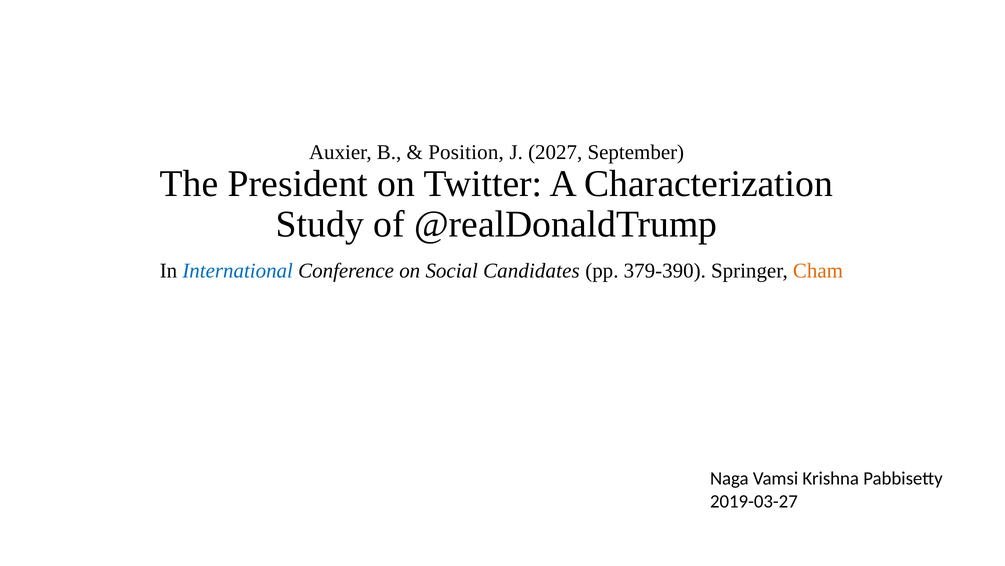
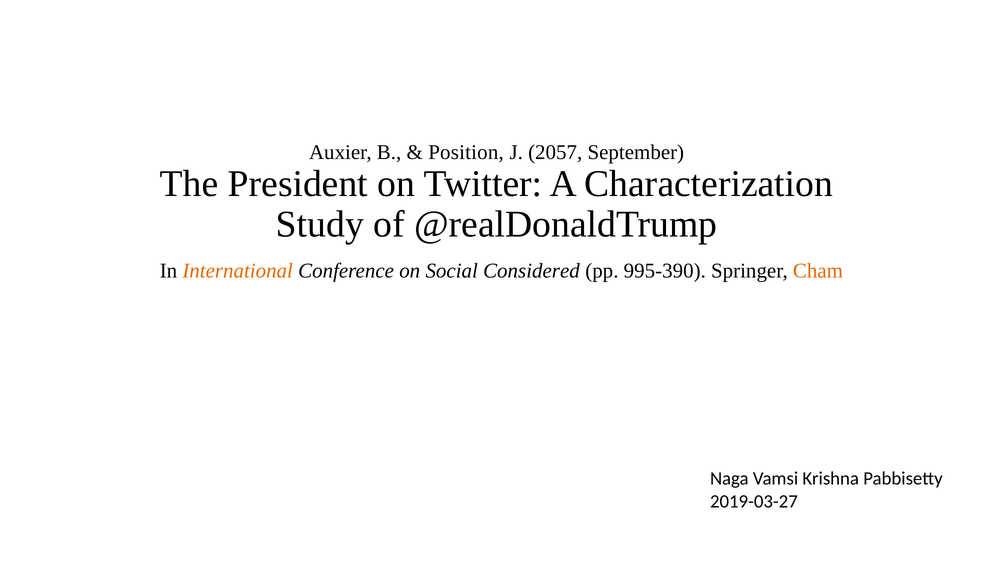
2027: 2027 -> 2057
International colour: blue -> orange
Candidates: Candidates -> Considered
379-390: 379-390 -> 995-390
